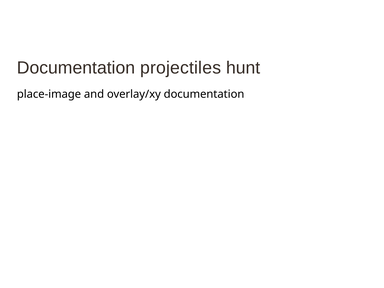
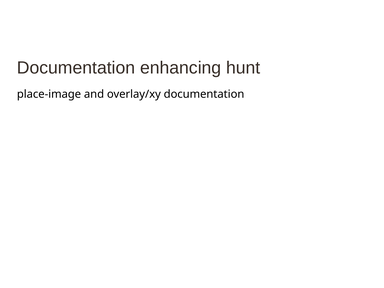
projectiles: projectiles -> enhancing
